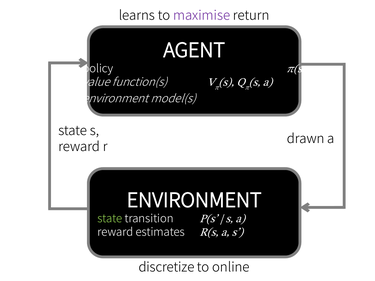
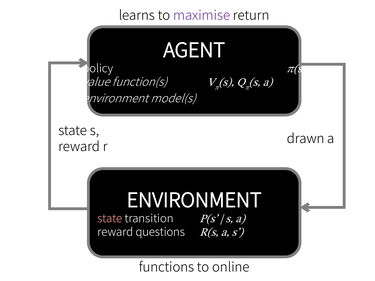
state at (110, 219) colour: light green -> pink
estimates: estimates -> questions
discretize: discretize -> functions
